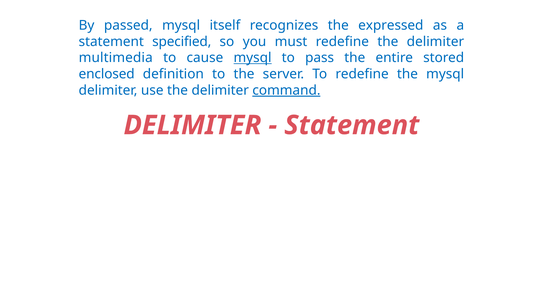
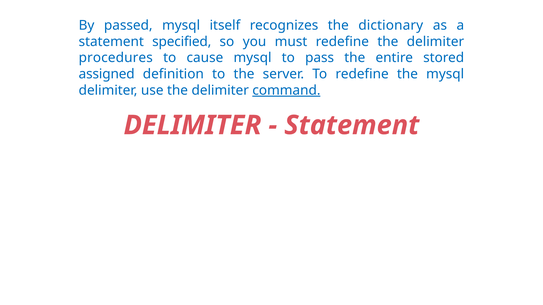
expressed: expressed -> dictionary
multimedia: multimedia -> procedures
mysql at (253, 58) underline: present -> none
enclosed: enclosed -> assigned
